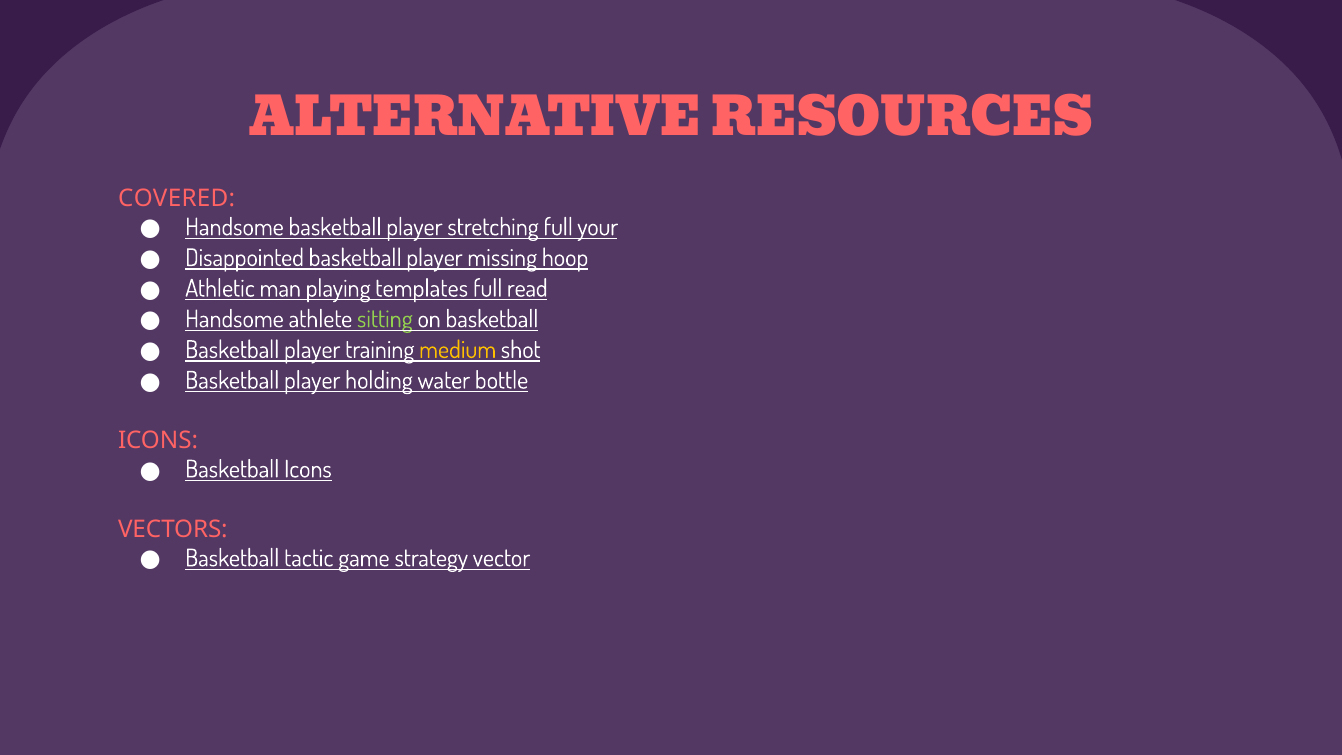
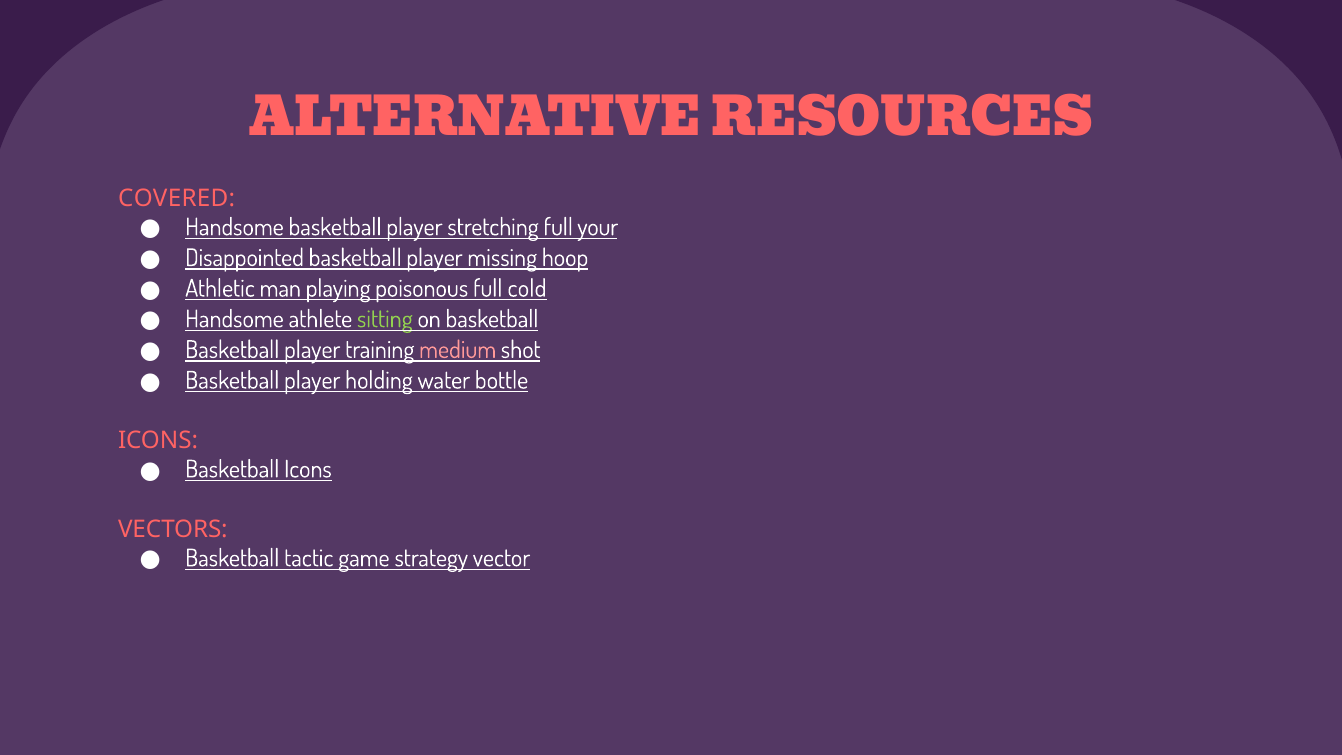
templates: templates -> poisonous
read: read -> cold
medium colour: yellow -> pink
